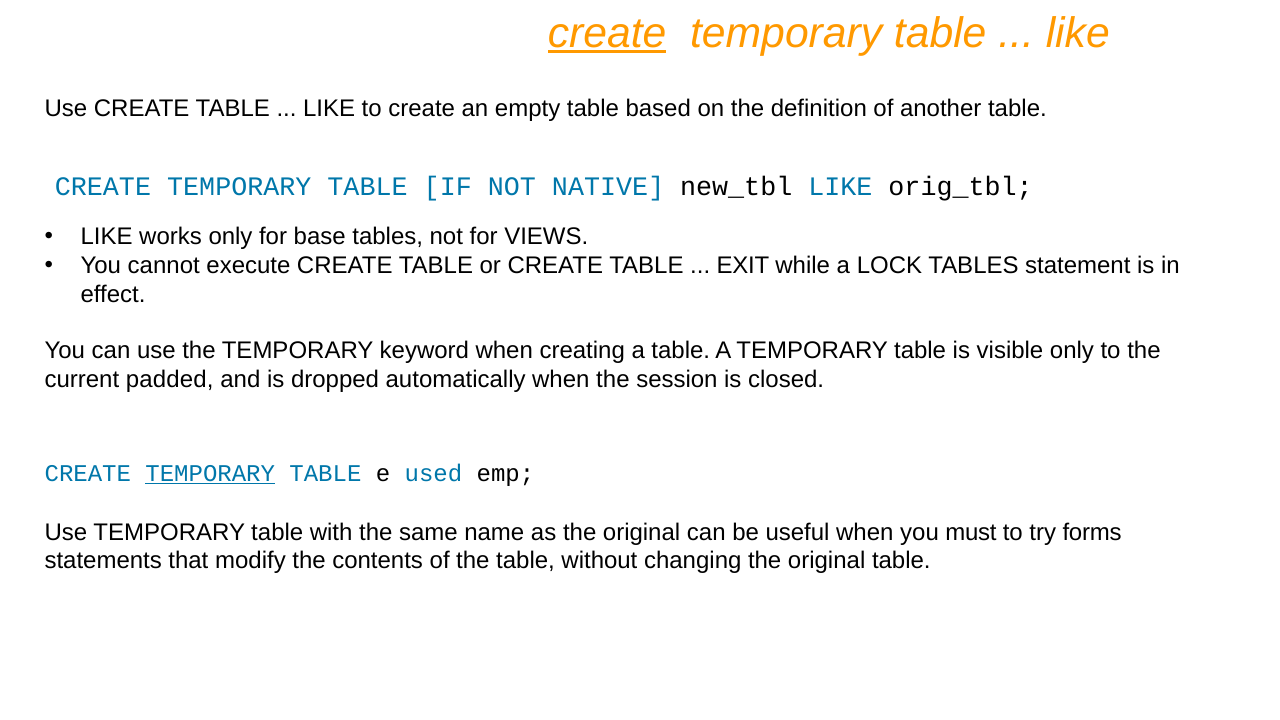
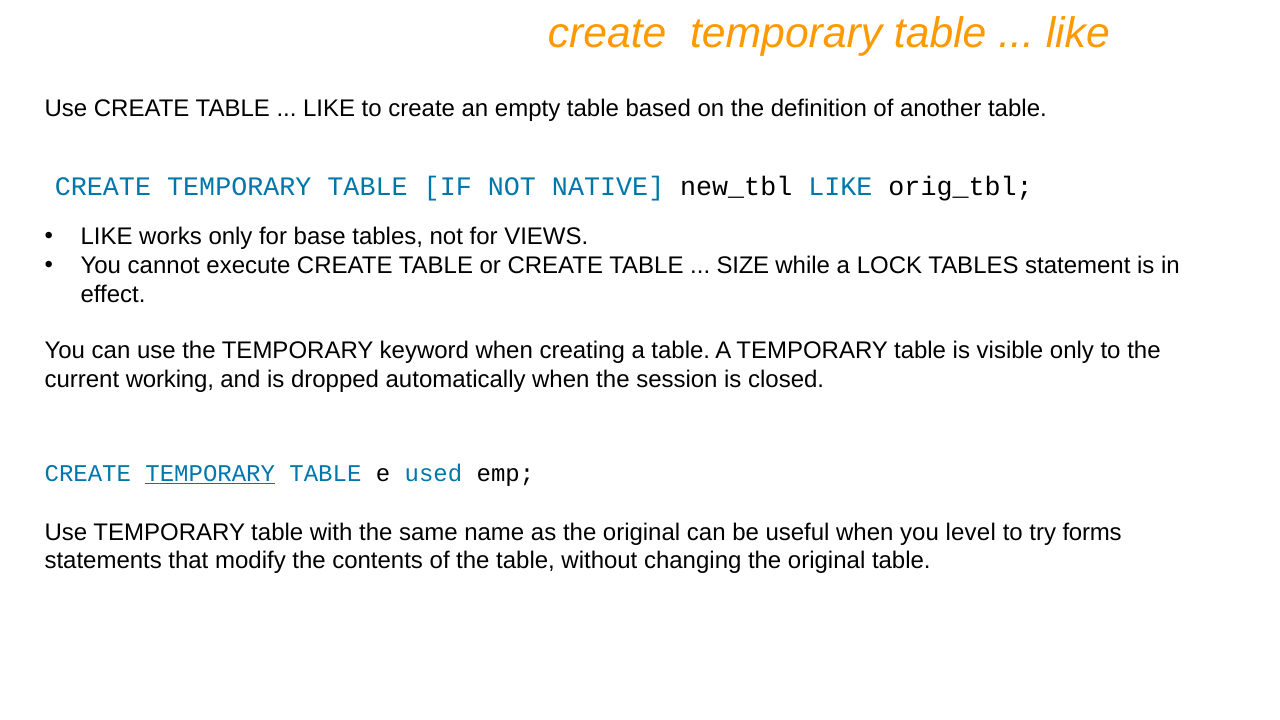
create at (607, 33) underline: present -> none
EXIT: EXIT -> SIZE
padded: padded -> working
must: must -> level
